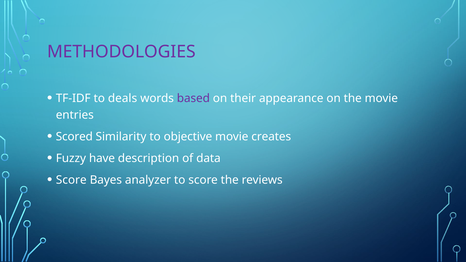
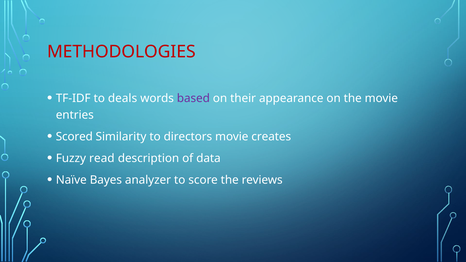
METHODOLOGIES colour: purple -> red
objective: objective -> directors
have: have -> read
Score at (71, 180): Score -> Naïve
